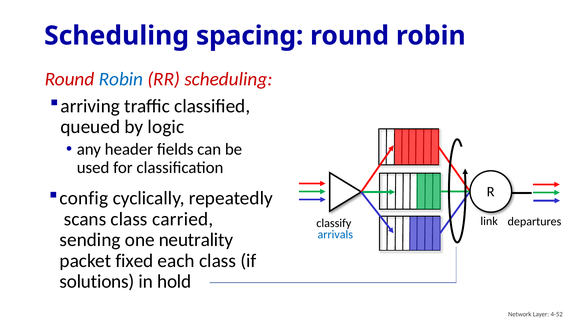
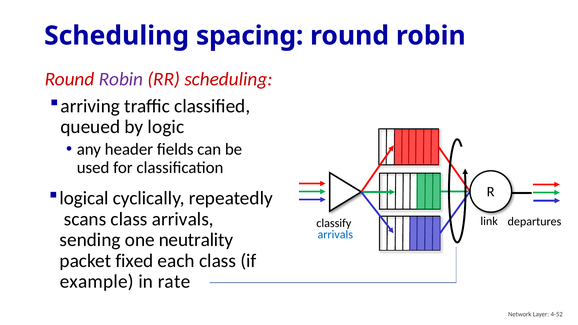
Robin at (121, 79) colour: blue -> purple
config: config -> logical
class carried: carried -> arrivals
solutions: solutions -> example
hold: hold -> rate
